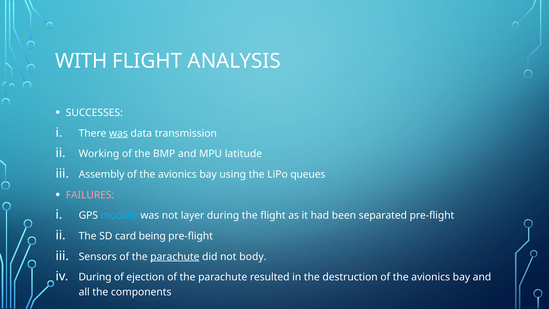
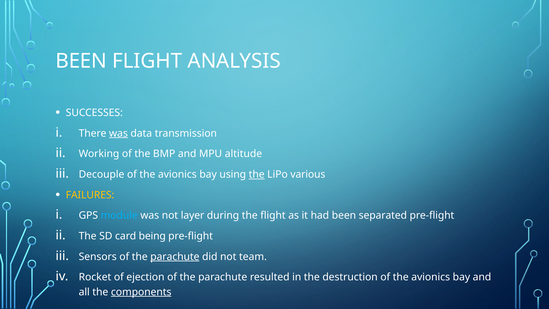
WITH at (81, 61): WITH -> BEEN
latitude: latitude -> altitude
Assembly: Assembly -> Decouple
the at (257, 174) underline: none -> present
queues: queues -> various
FAILURES colour: pink -> yellow
body: body -> team
During at (95, 277): During -> Rocket
components underline: none -> present
